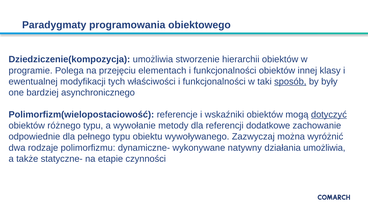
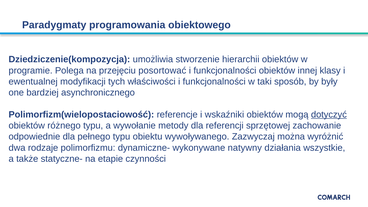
elementach: elementach -> posortować
sposób underline: present -> none
dodatkowe: dodatkowe -> sprzętowej
działania umożliwia: umożliwia -> wszystkie
